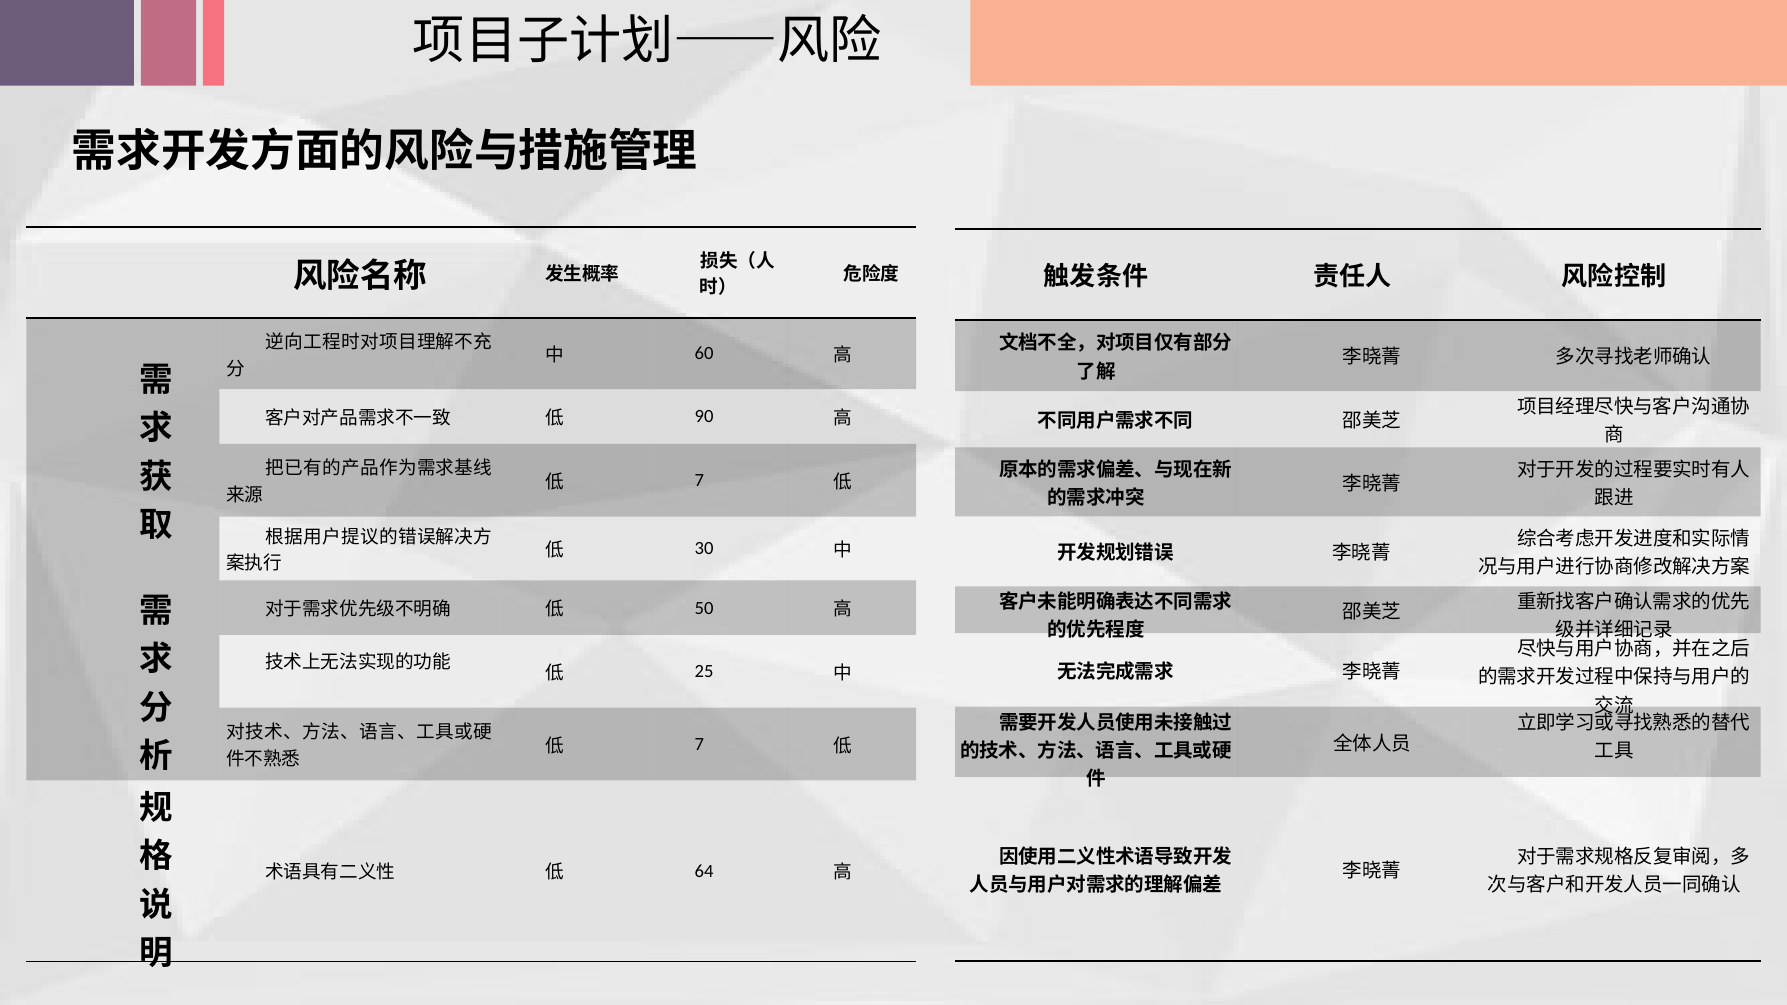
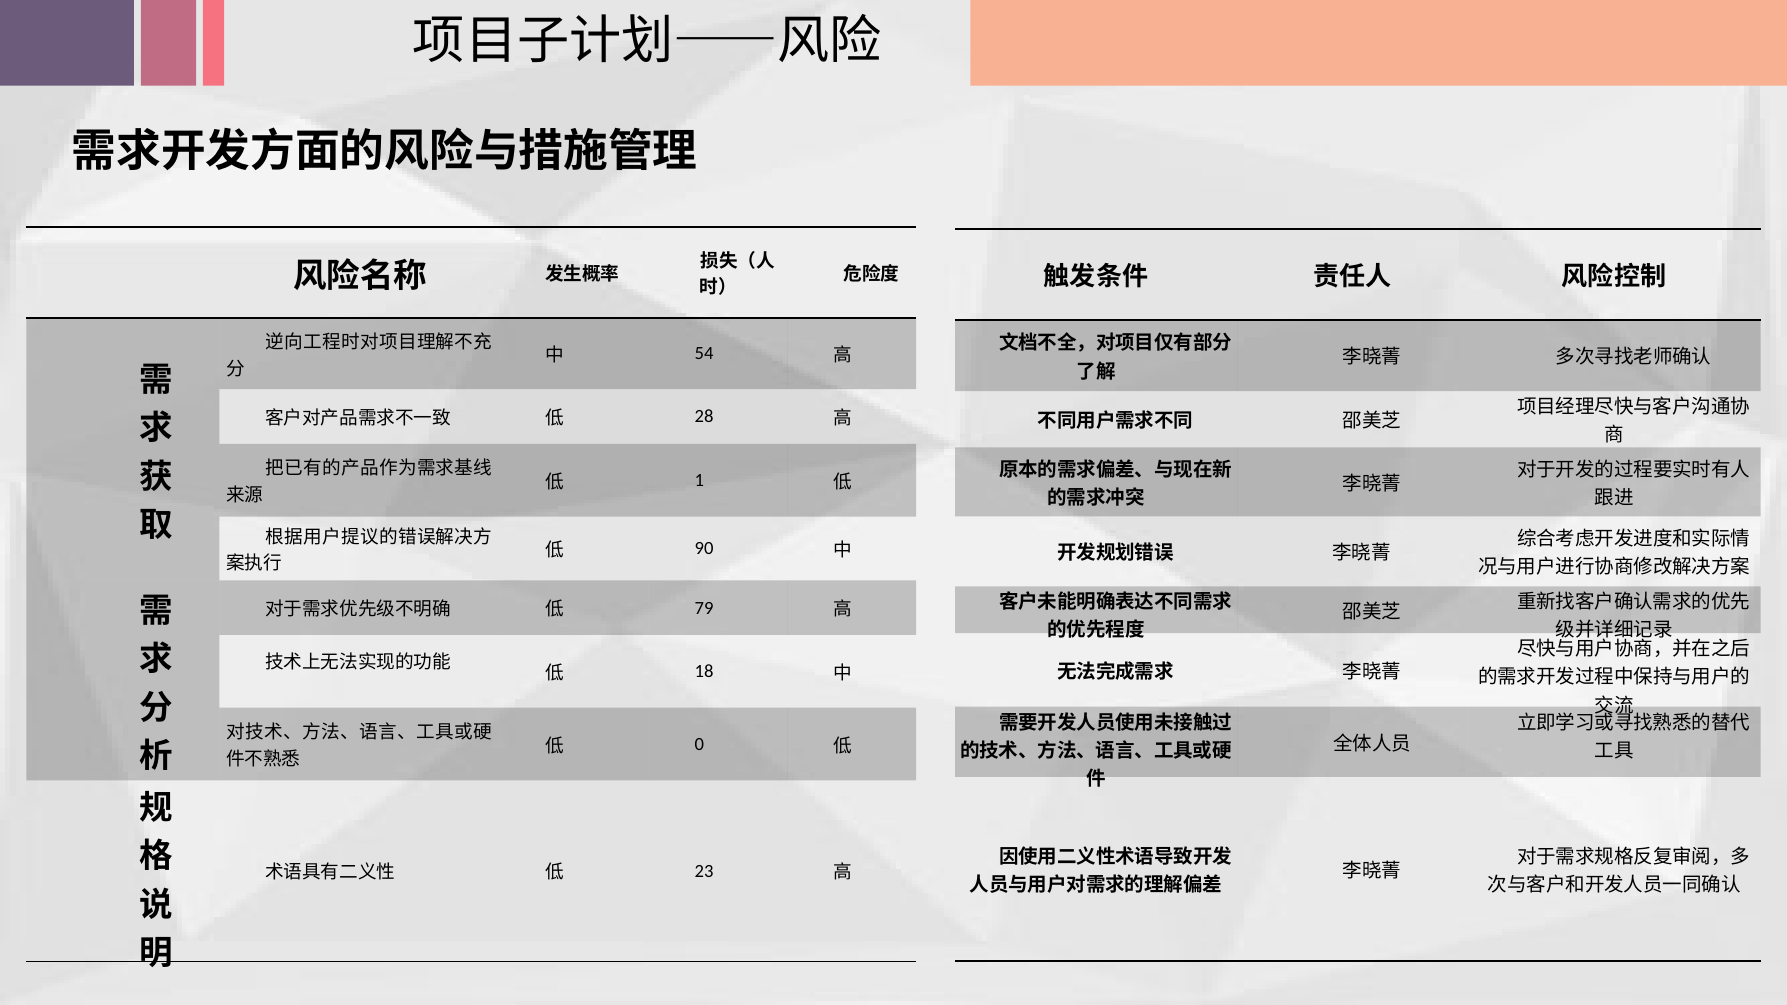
60: 60 -> 54
90: 90 -> 28
7 at (699, 480): 7 -> 1
30: 30 -> 90
50: 50 -> 79
25: 25 -> 18
7 at (699, 744): 7 -> 0
64: 64 -> 23
